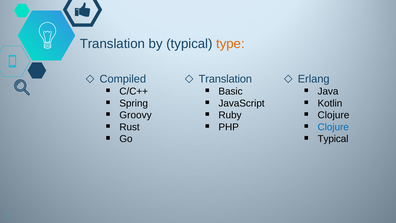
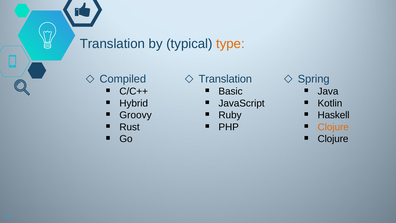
Erlang: Erlang -> Spring
Spring: Spring -> Hybrid
Clojure at (333, 115): Clojure -> Haskell
Clojure at (333, 127) colour: blue -> orange
Typical at (333, 139): Typical -> Clojure
